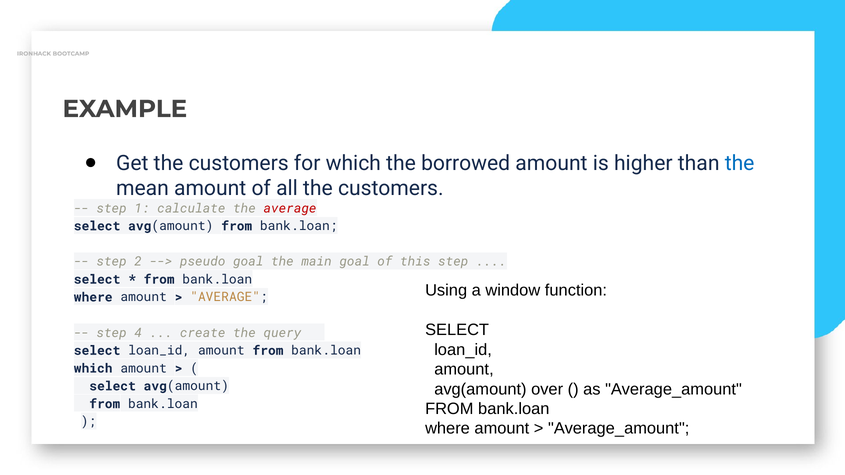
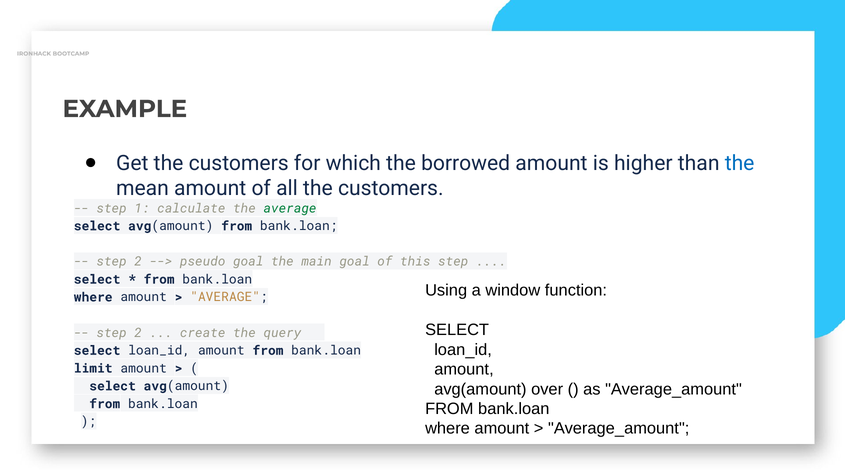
average at (290, 208) colour: red -> green
4 at (138, 333): 4 -> 2
which at (93, 369): which -> limit
